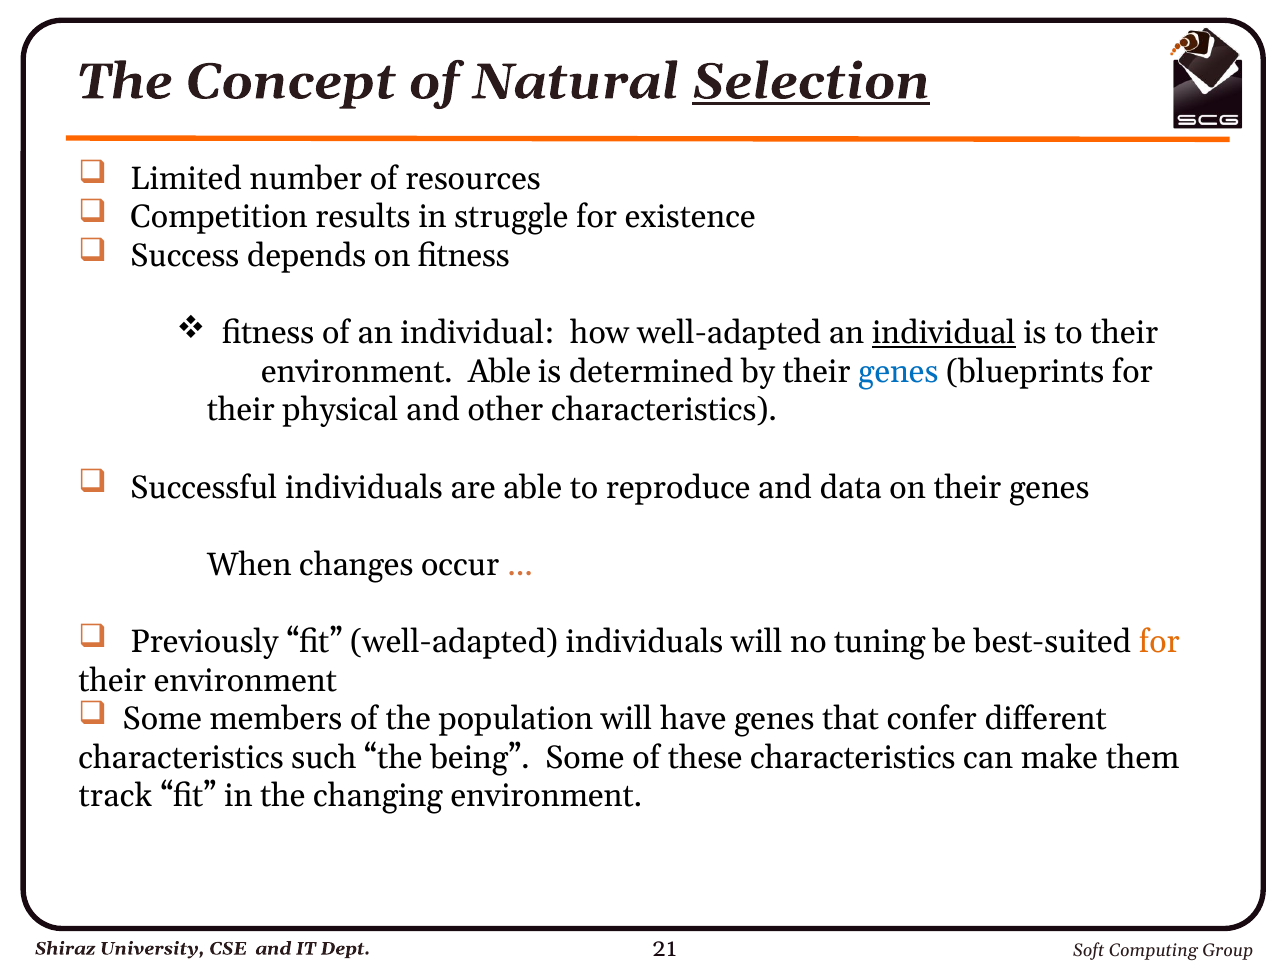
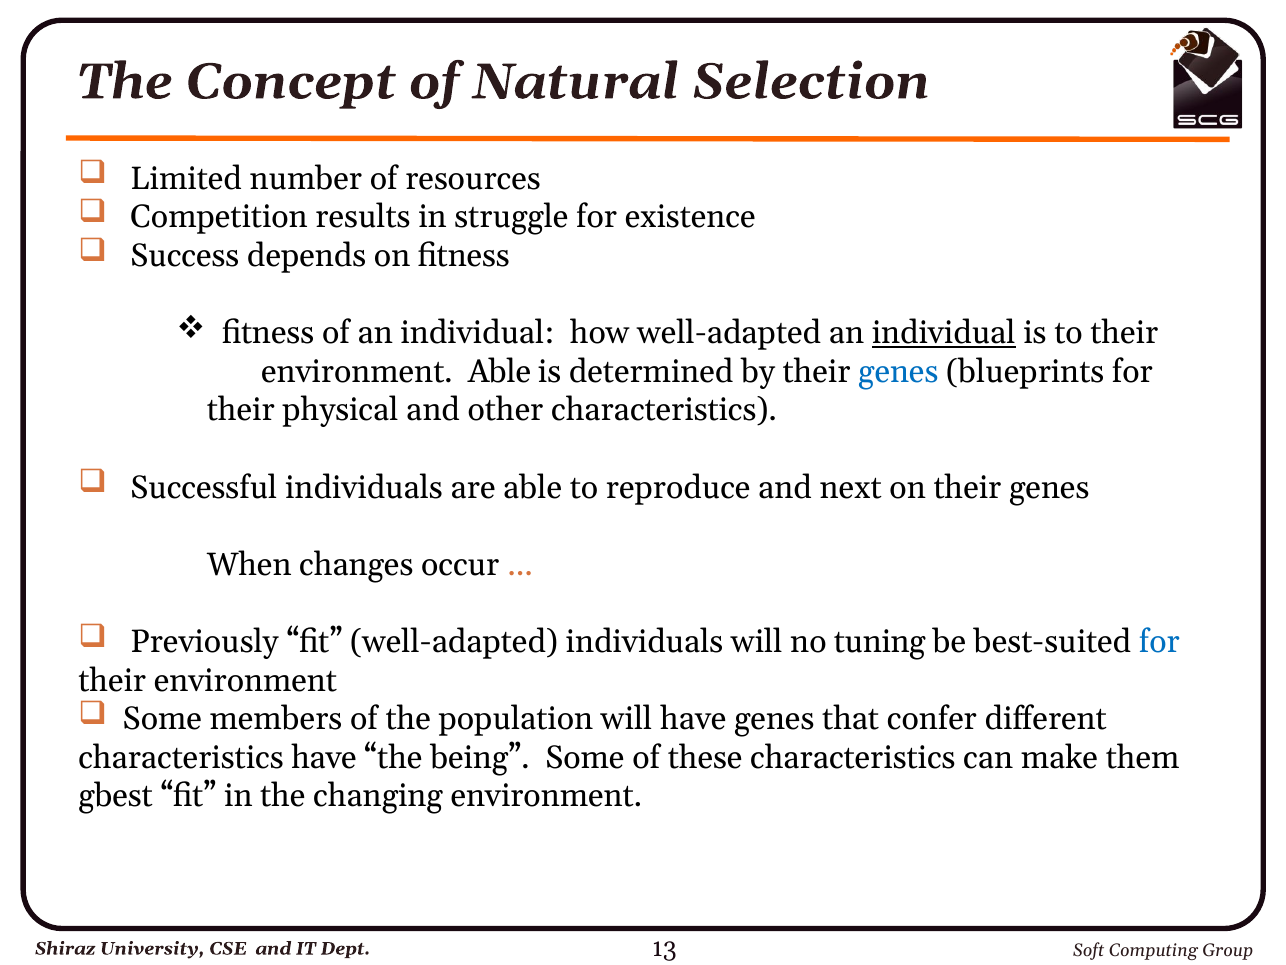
Selection underline: present -> none
data: data -> next
for at (1159, 642) colour: orange -> blue
characteristics such: such -> have
track: track -> gbest
21: 21 -> 13
